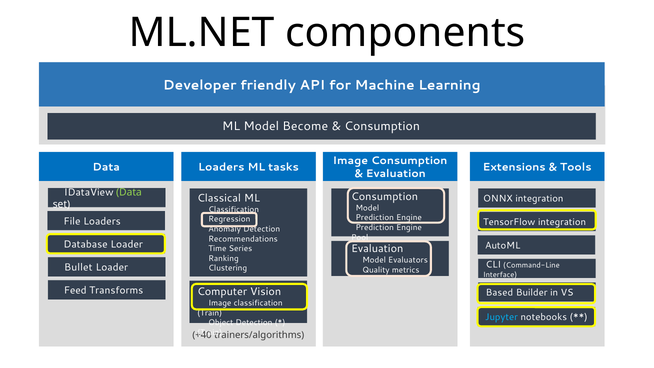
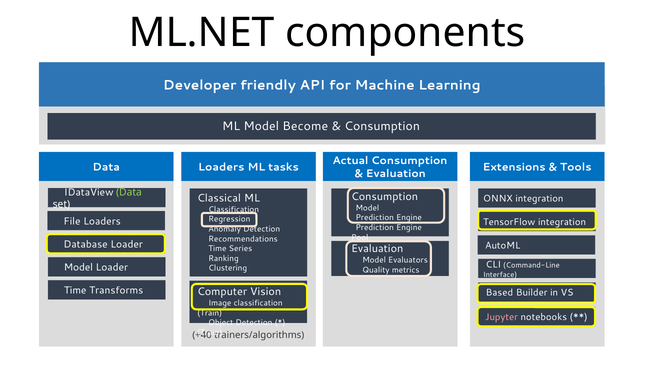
Image at (350, 161): Image -> Actual
Bullet at (78, 267): Bullet -> Model
Feed at (75, 290): Feed -> Time
Jupyter colour: light blue -> pink
